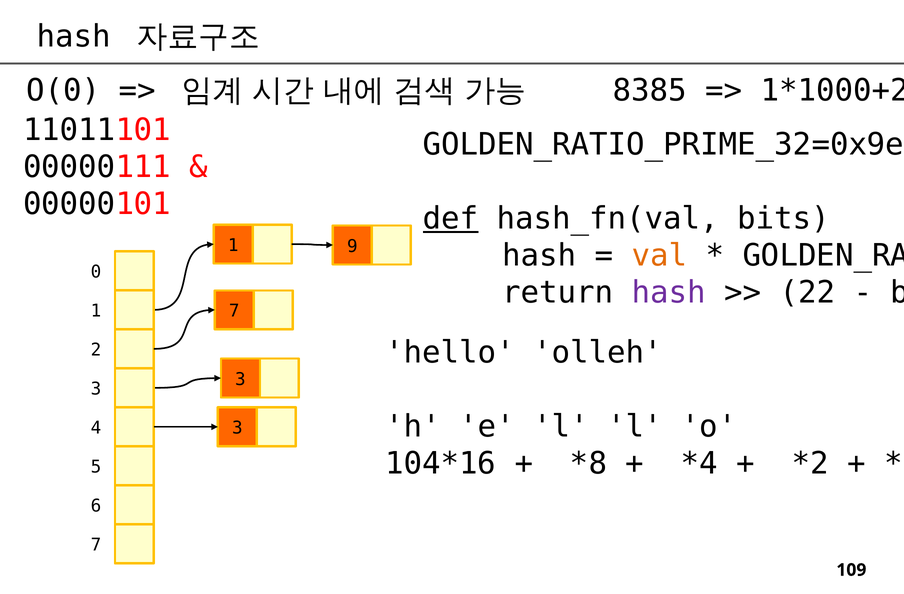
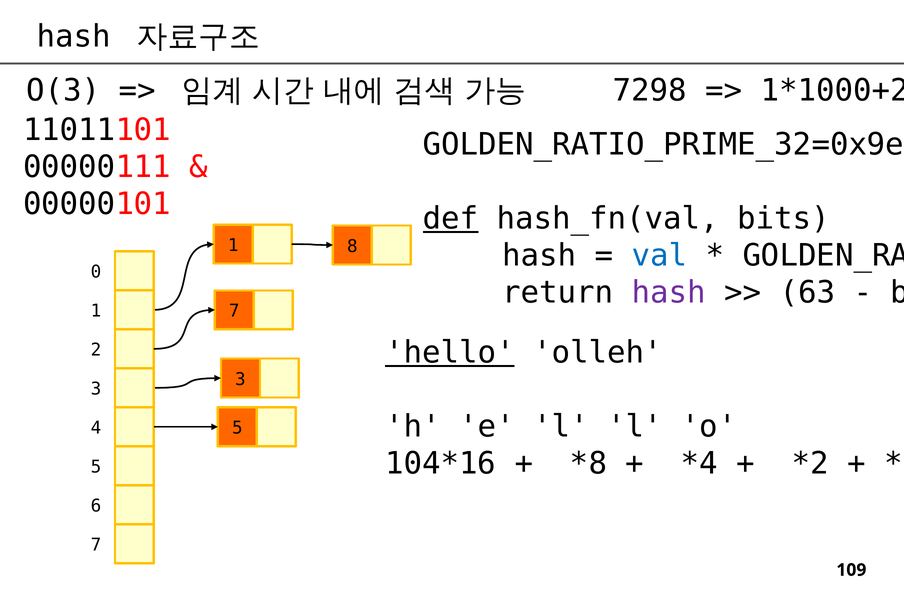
O(0: O(0 -> O(3
8385: 8385 -> 7298
9: 9 -> 8
val colour: orange -> blue
22: 22 -> 63
hello underline: none -> present
4 3: 3 -> 5
